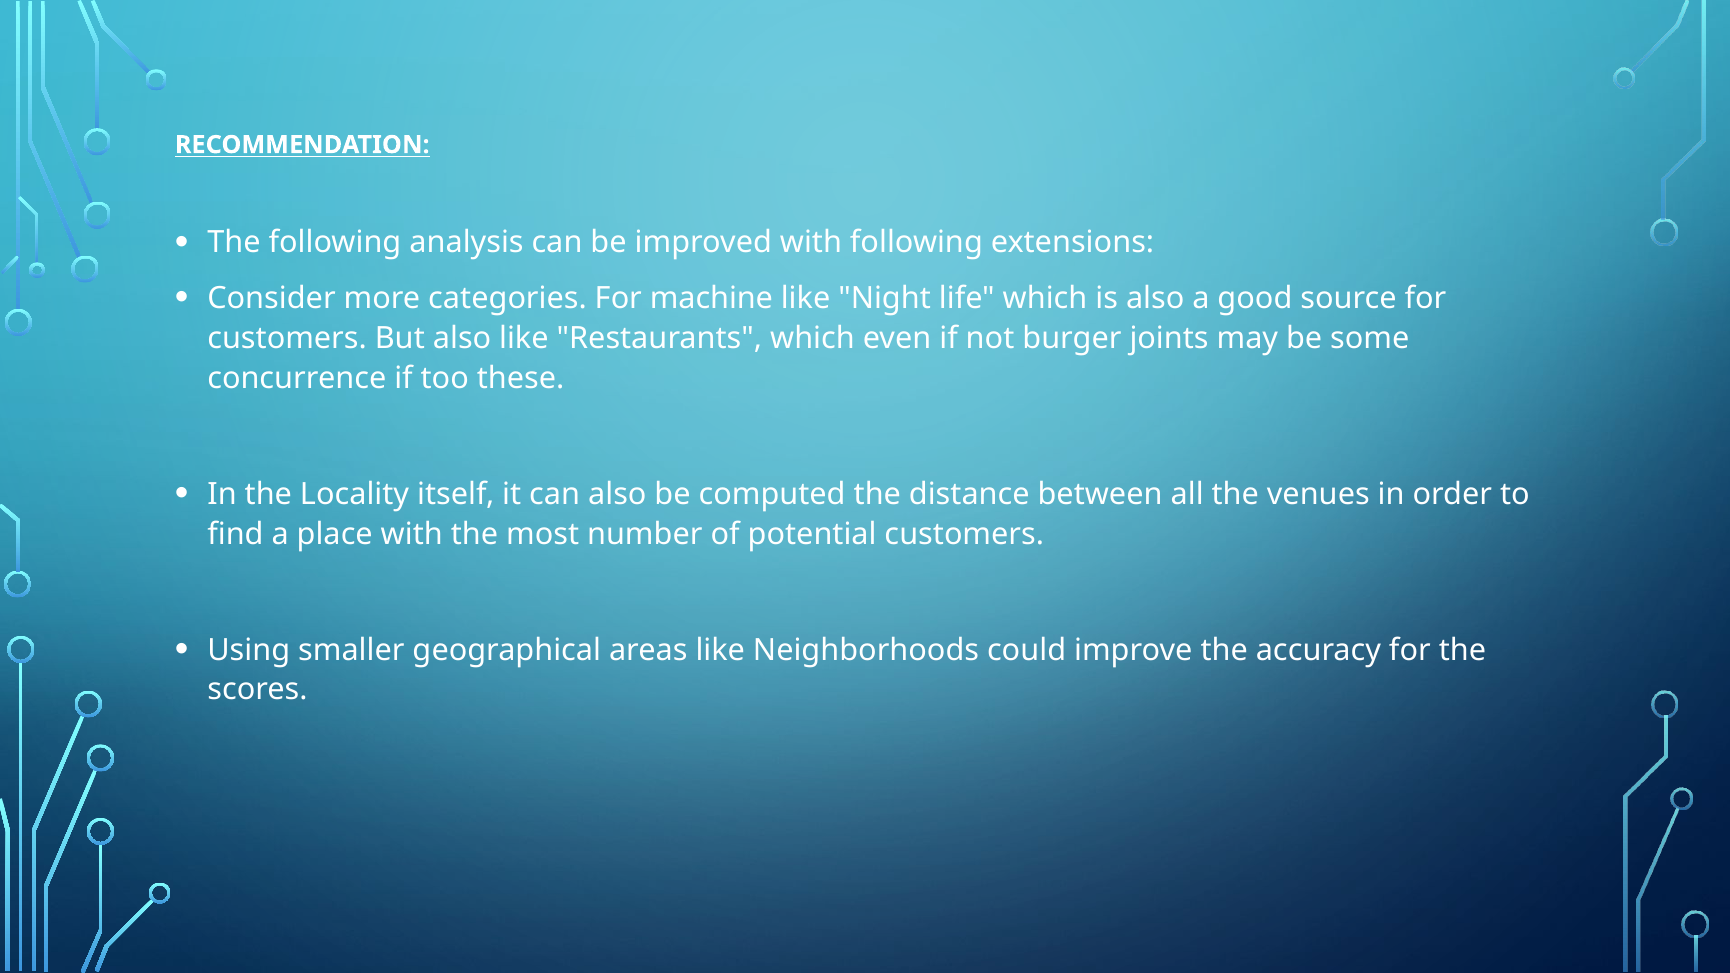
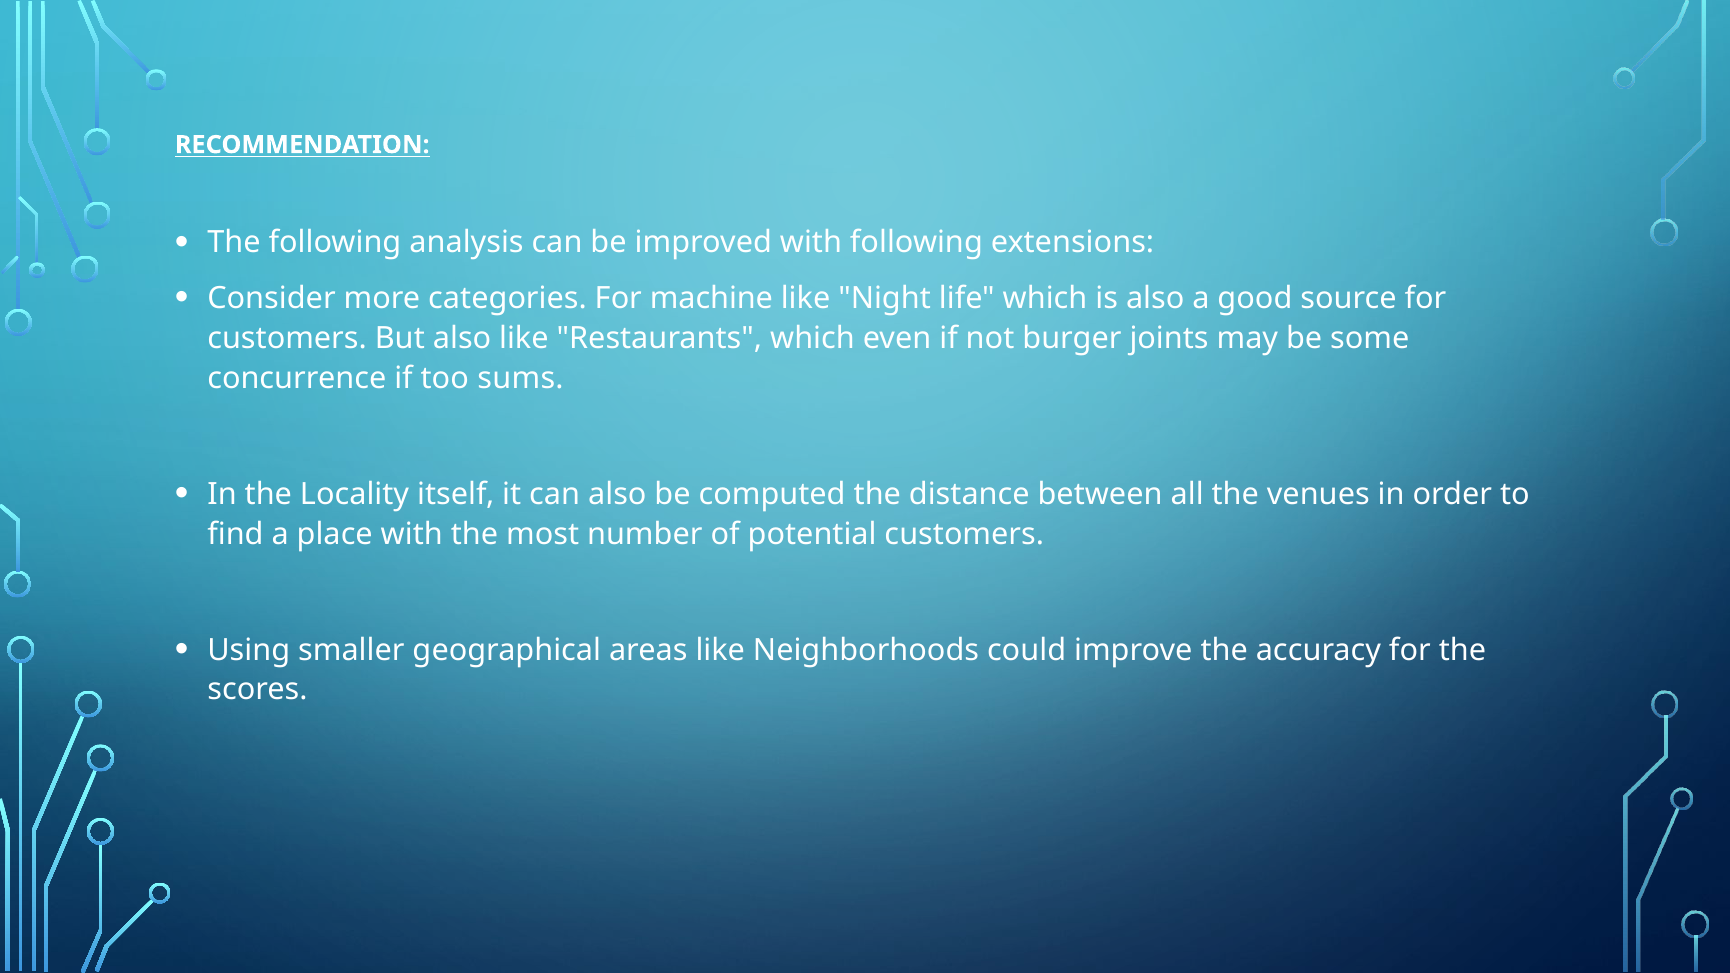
these: these -> sums
